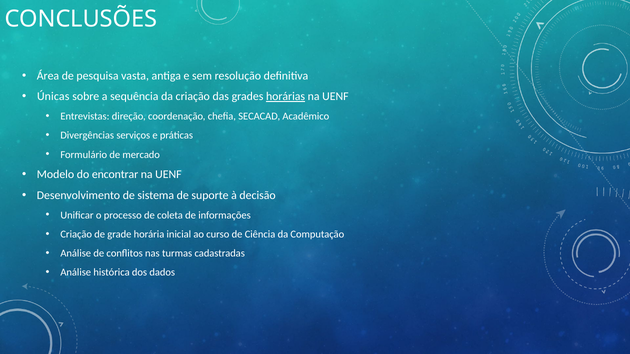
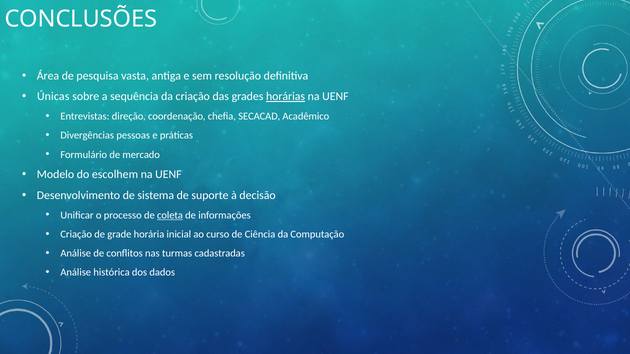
serviços: serviços -> pessoas
encontrar: encontrar -> escolhem
coleta underline: none -> present
